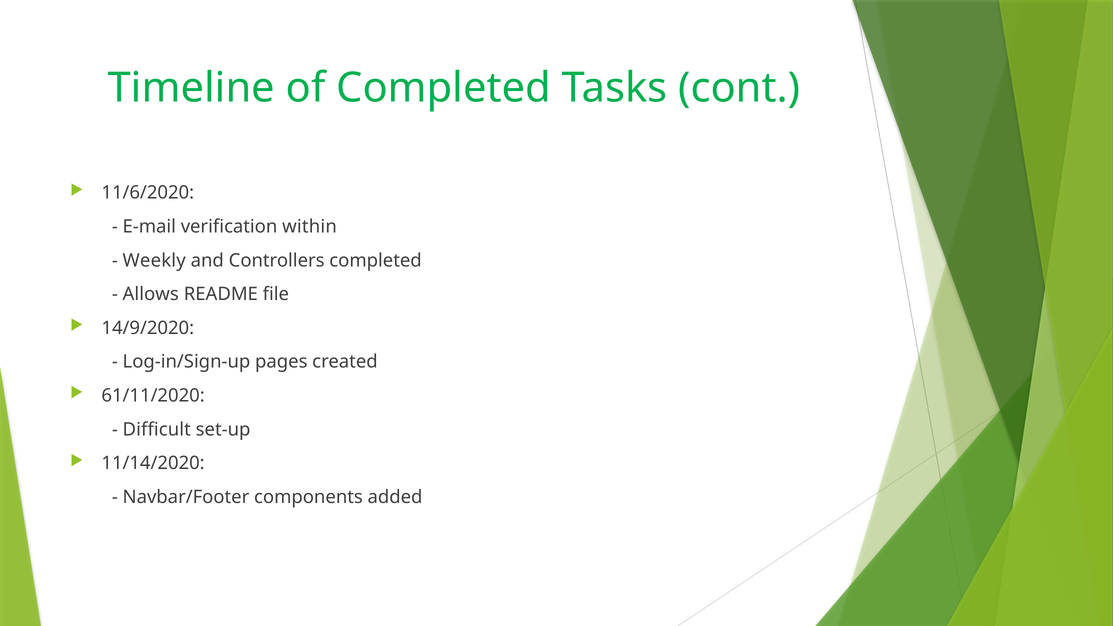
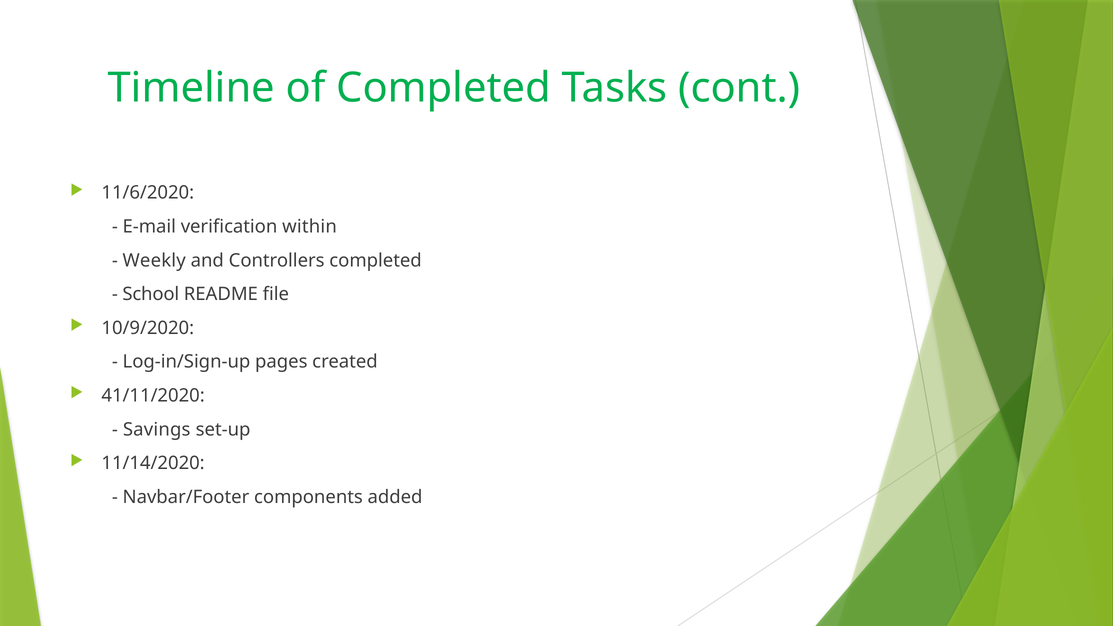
Allows: Allows -> School
14/9/2020: 14/9/2020 -> 10/9/2020
61/11/2020: 61/11/2020 -> 41/11/2020
Difficult: Difficult -> Savings
